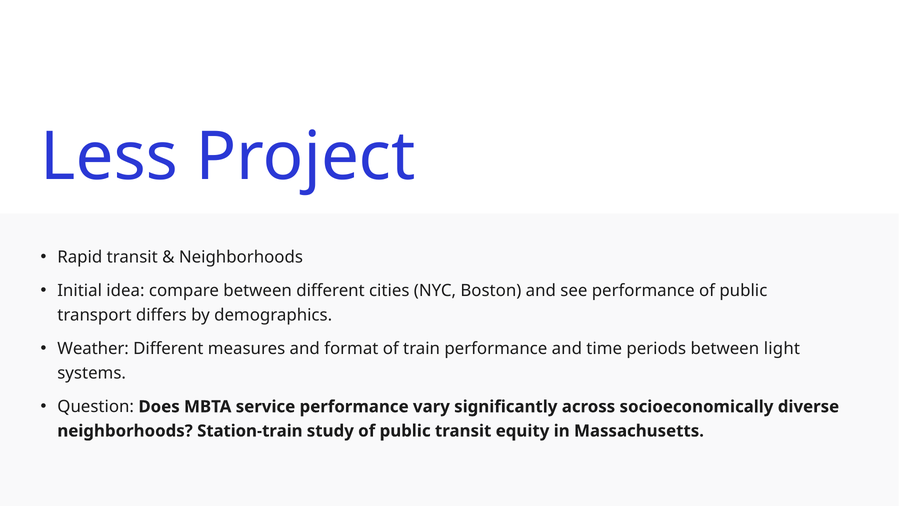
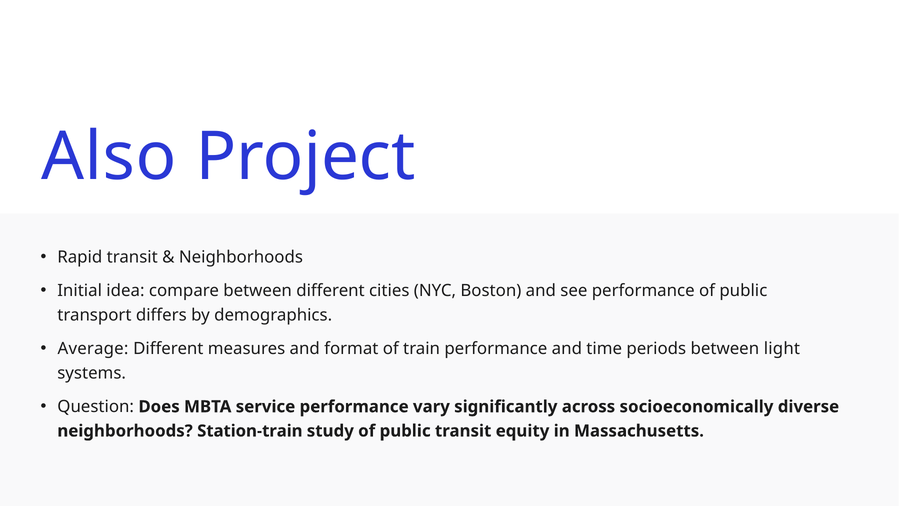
Less: Less -> Also
Weather: Weather -> Average
